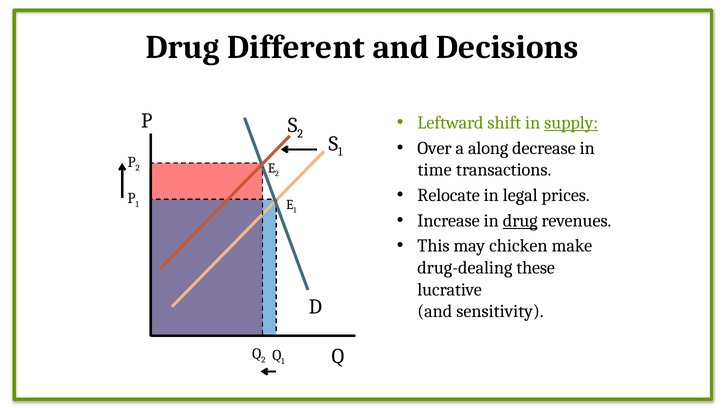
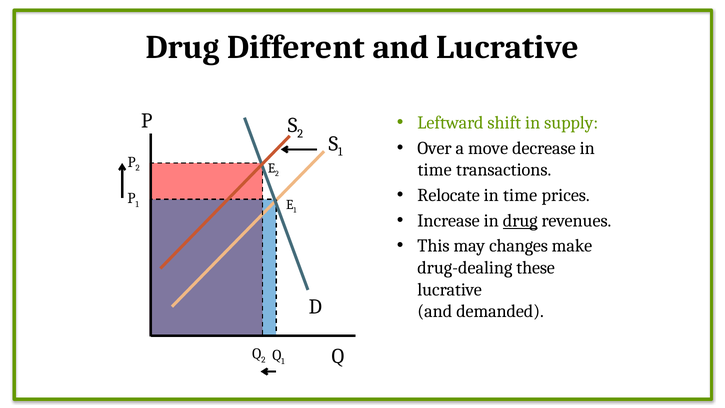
and Decisions: Decisions -> Lucrative
supply underline: present -> none
along: along -> move
legal at (520, 195): legal -> time
chicken: chicken -> changes
sensitivity: sensitivity -> demanded
